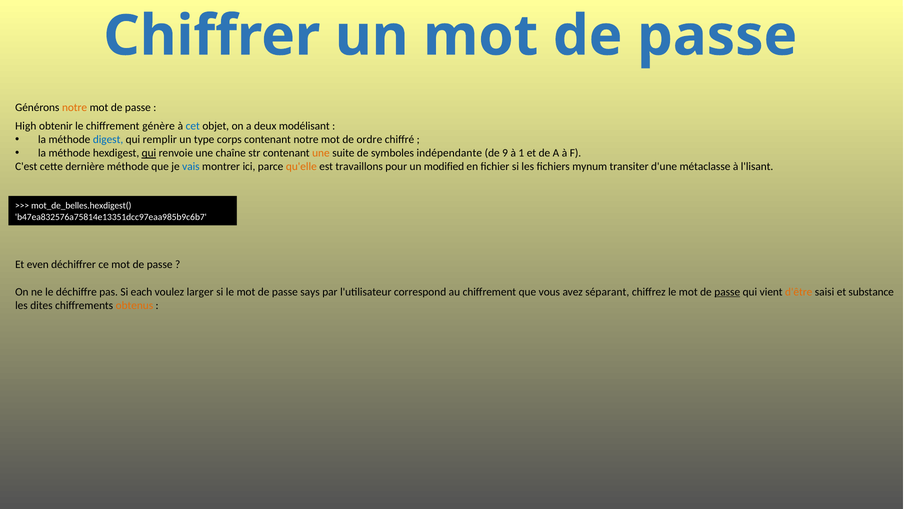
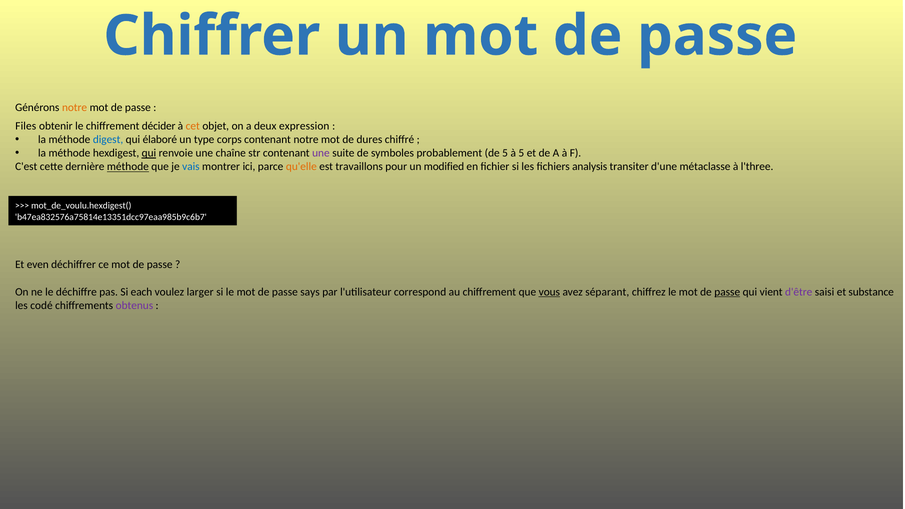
High: High -> Files
génère: génère -> décider
cet colour: blue -> orange
modélisant: modélisant -> expression
remplir: remplir -> élaboré
ordre: ordre -> dures
une at (321, 153) colour: orange -> purple
indépendante: indépendante -> probablement
de 9: 9 -> 5
à 1: 1 -> 5
méthode at (128, 167) underline: none -> present
mynum: mynum -> analysis
l'lisant: l'lisant -> l'three
mot_de_belles.hexdigest(: mot_de_belles.hexdigest( -> mot_de_voulu.hexdigest(
vous underline: none -> present
d'être colour: orange -> purple
dites: dites -> codé
obtenus colour: orange -> purple
